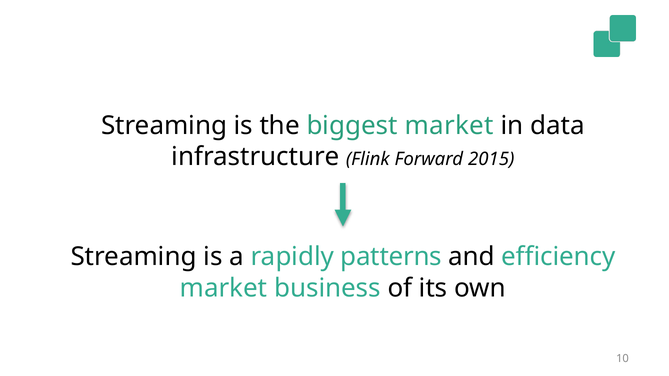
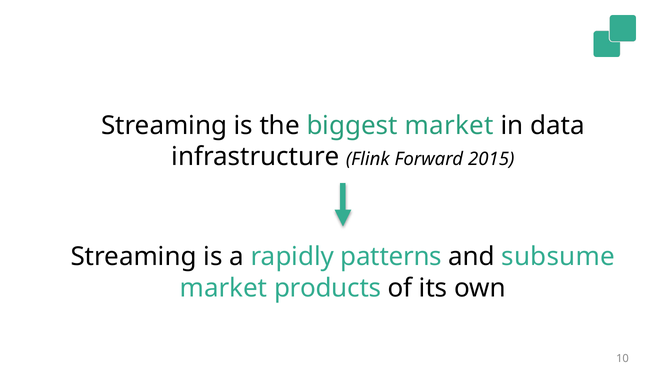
efficiency: efficiency -> subsume
business: business -> products
